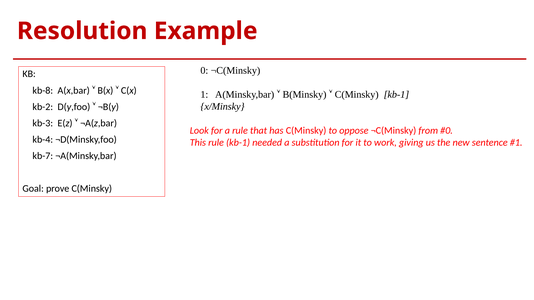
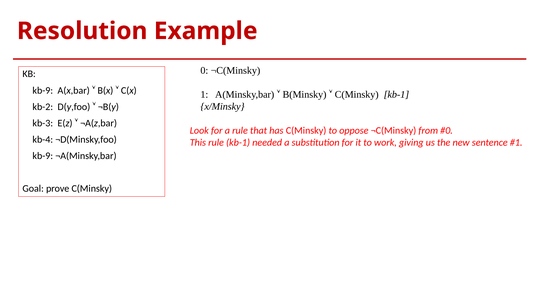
kb-8 at (43, 90): kb-8 -> kb-9
kb-7 at (43, 156): kb-7 -> kb-9
